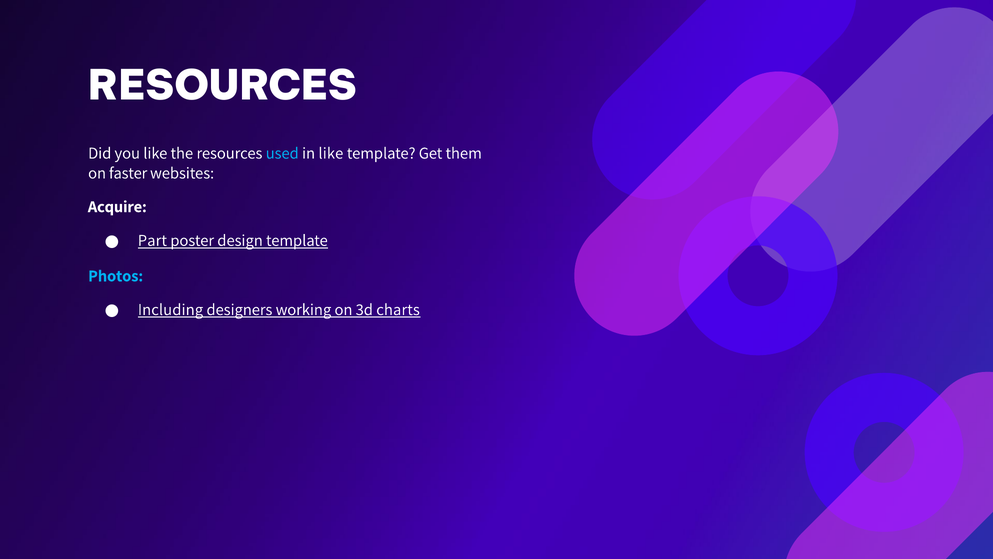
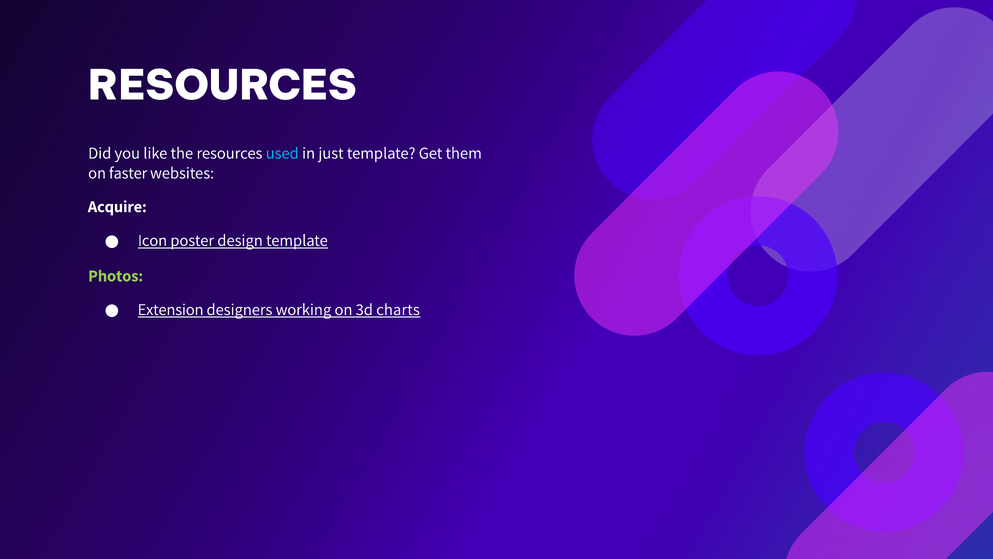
in like: like -> just
Part: Part -> Icon
Photos colour: light blue -> light green
Including: Including -> Extension
